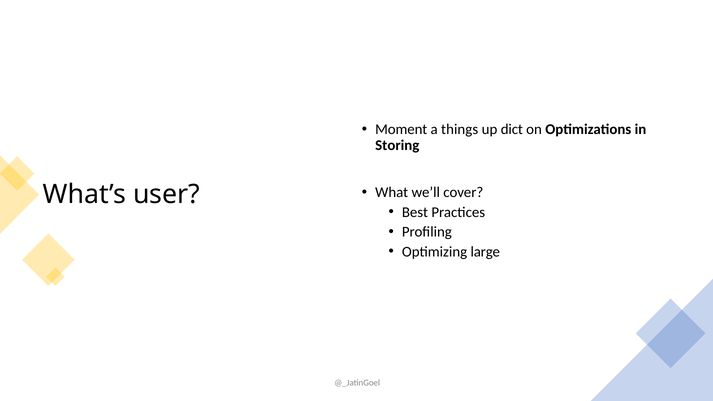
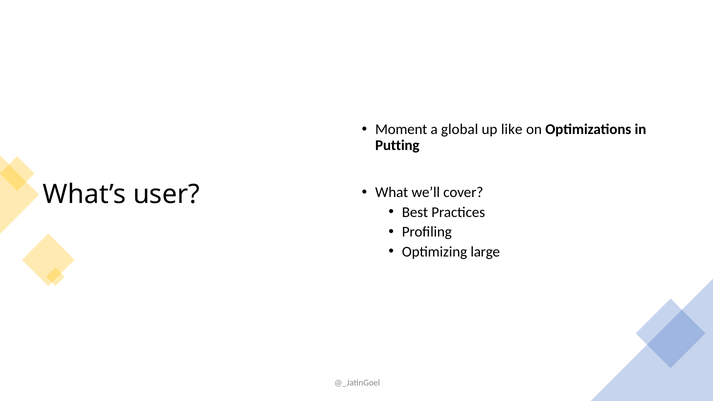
things: things -> global
dict: dict -> like
Storing: Storing -> Putting
